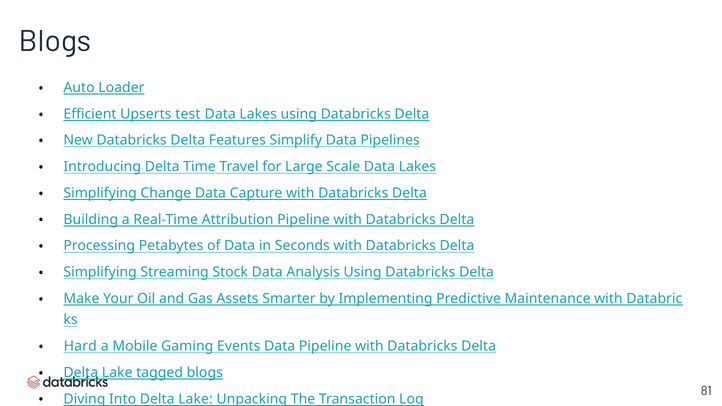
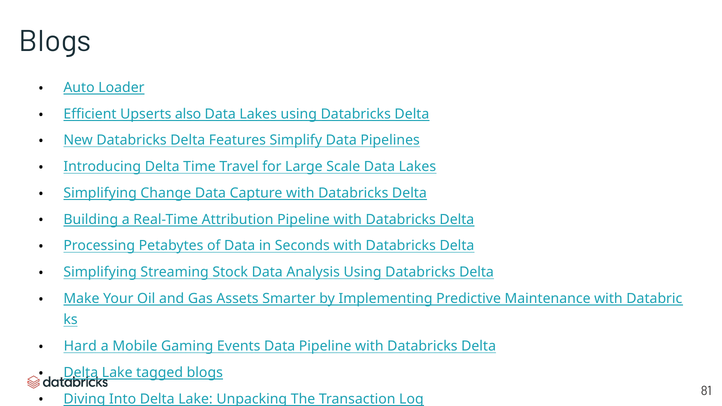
test: test -> also
